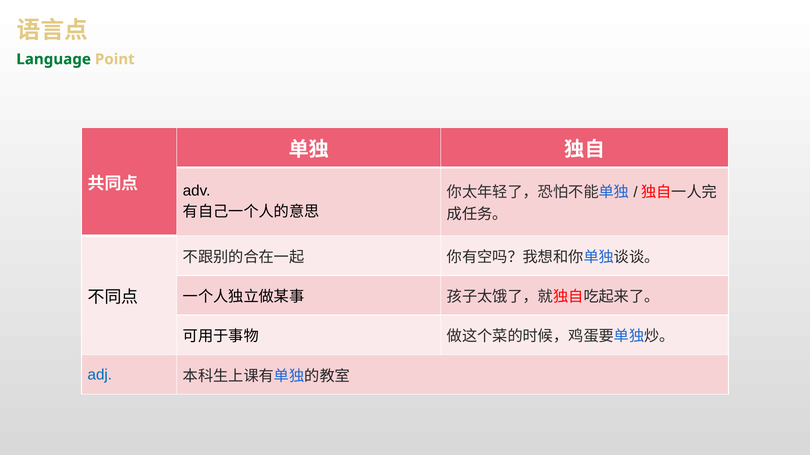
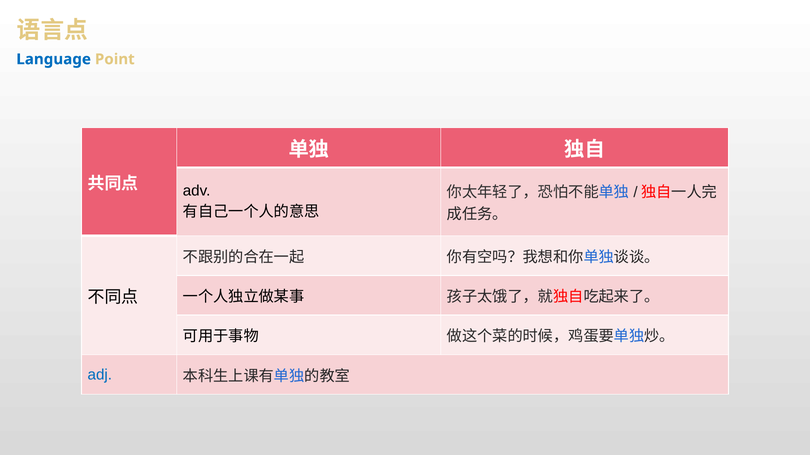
Language colour: green -> blue
